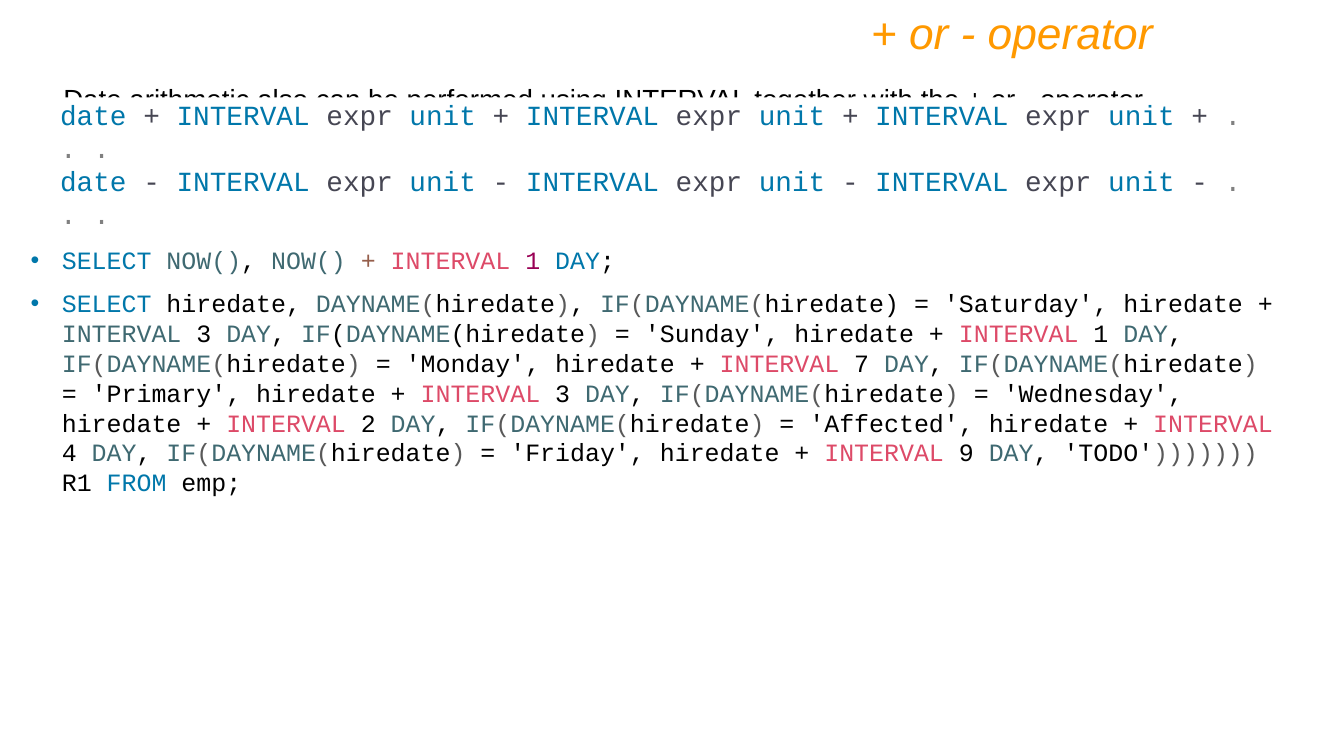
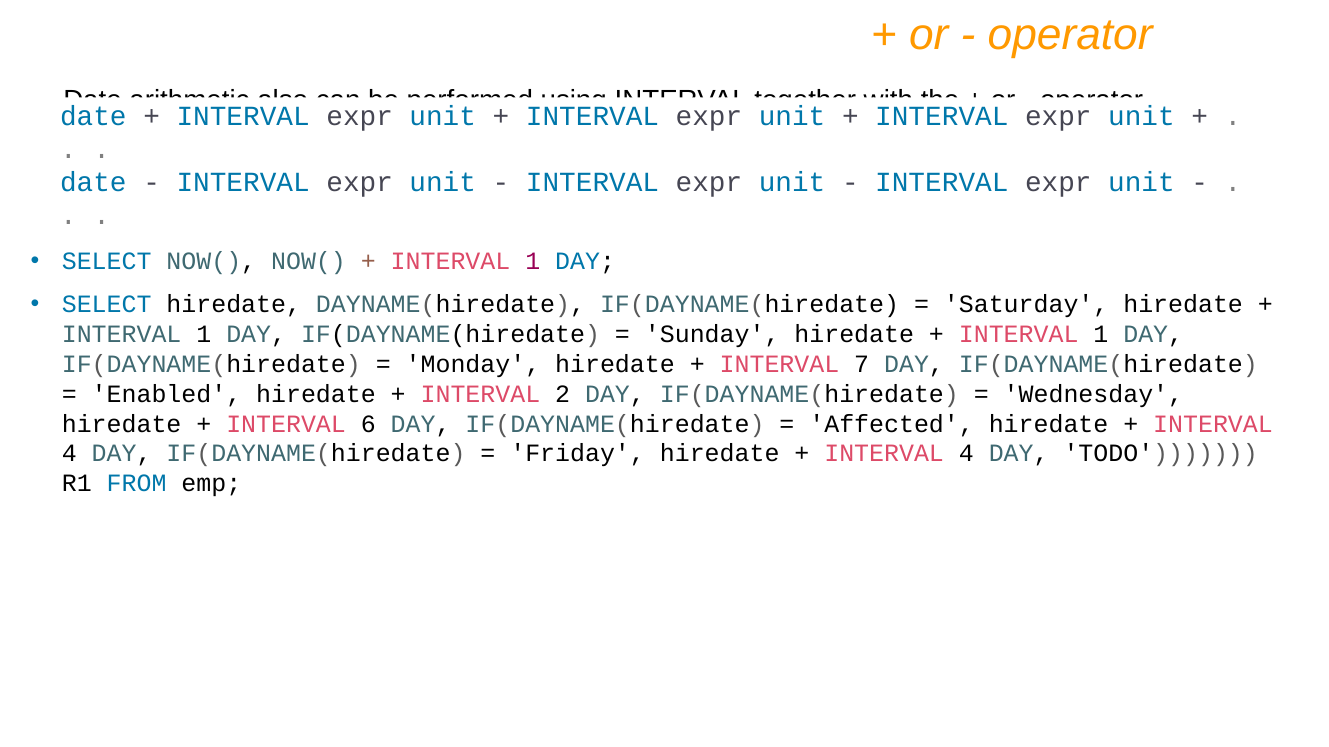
3 at (204, 334): 3 -> 1
Primary: Primary -> Enabled
3 at (563, 394): 3 -> 2
2: 2 -> 6
9 at (966, 454): 9 -> 4
